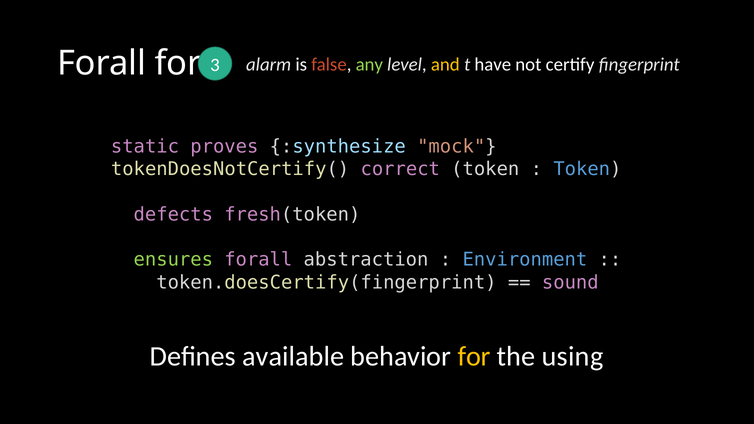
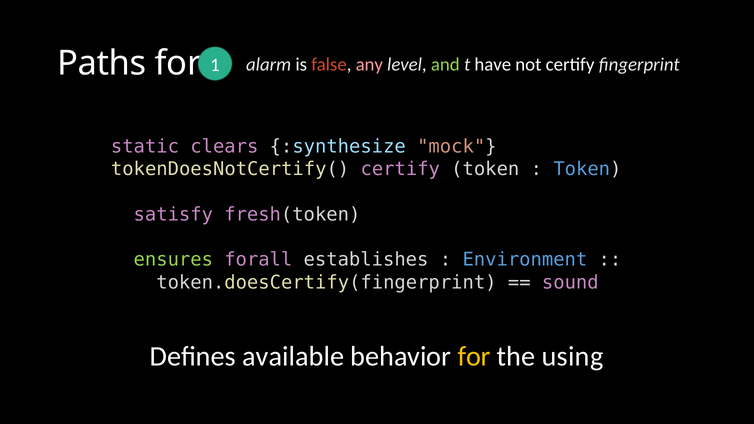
Forall at (102, 63): Forall -> Paths
3: 3 -> 1
any colour: light green -> pink
and colour: yellow -> light green
proves: proves -> clears
tokenDoesNotCertify( correct: correct -> certify
defects: defects -> satisfy
abstraction: abstraction -> establishes
